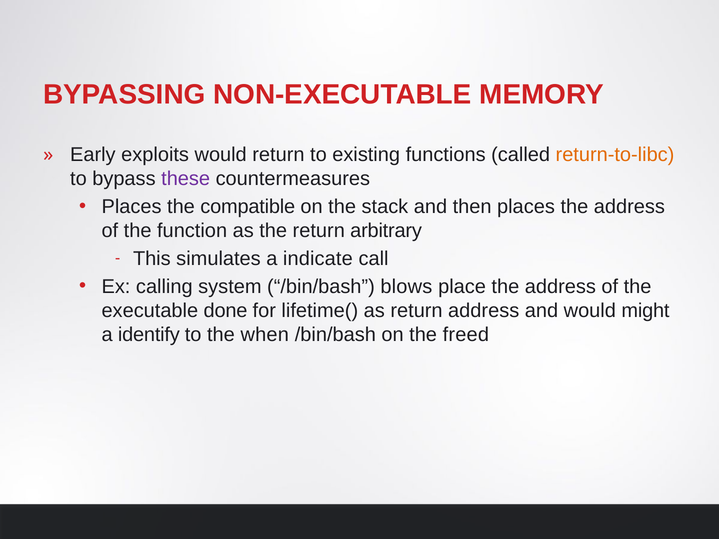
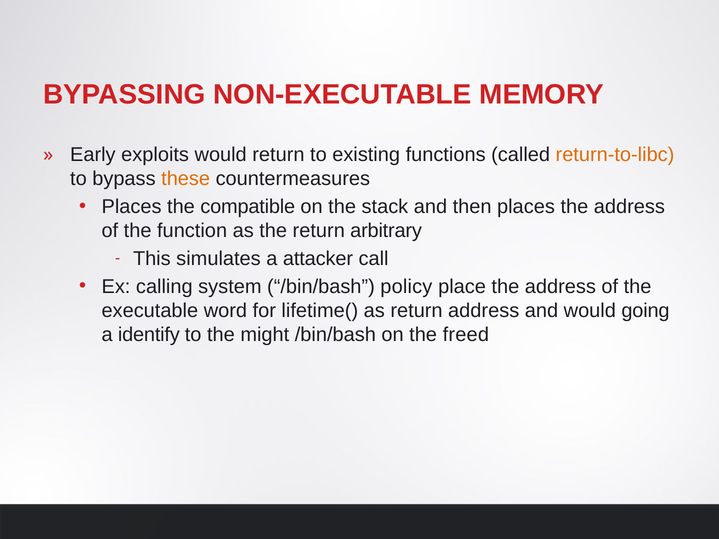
these colour: purple -> orange
indicate: indicate -> attacker
blows: blows -> policy
done: done -> word
might: might -> going
when: when -> might
